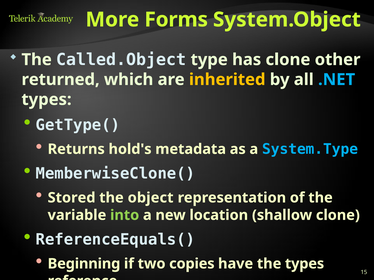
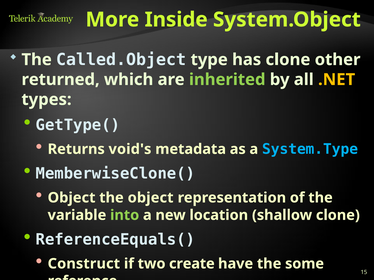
Forms: Forms -> Inside
inherited colour: yellow -> light green
.NET colour: light blue -> yellow
hold's: hold's -> void's
Stored at (72, 198): Stored -> Object
Beginning: Beginning -> Construct
copies: copies -> create
the types: types -> some
